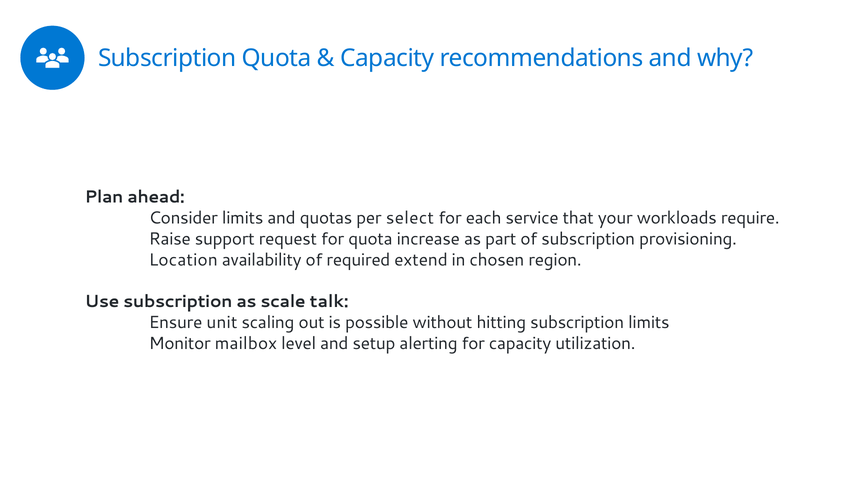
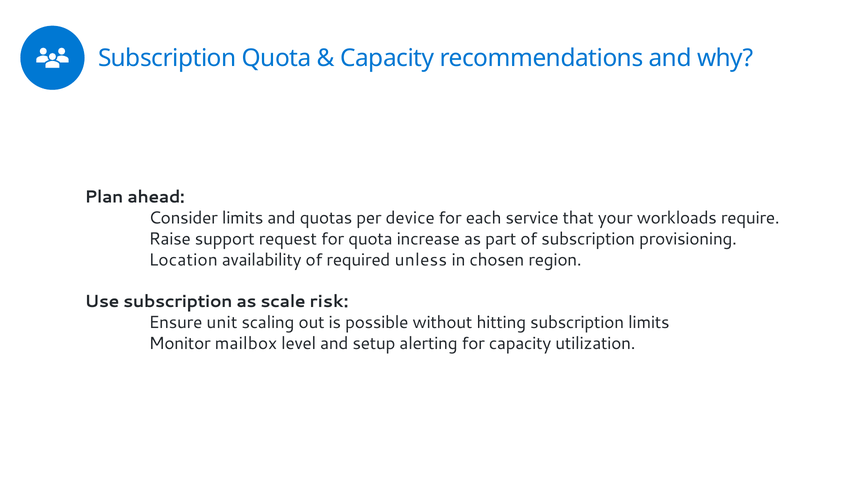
select: select -> device
extend: extend -> unless
talk: talk -> risk
